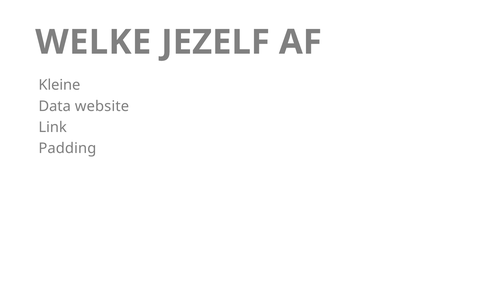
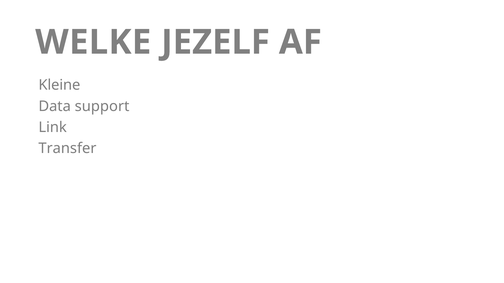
website: website -> support
Padding: Padding -> Transfer
